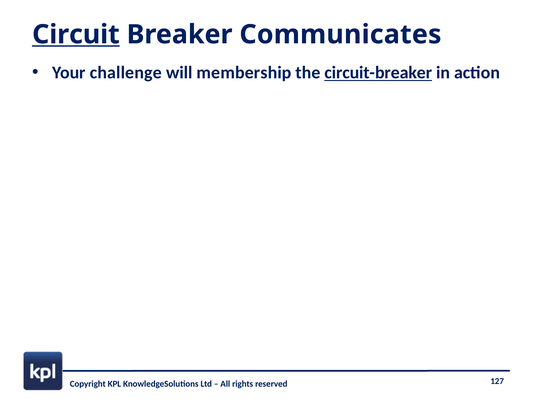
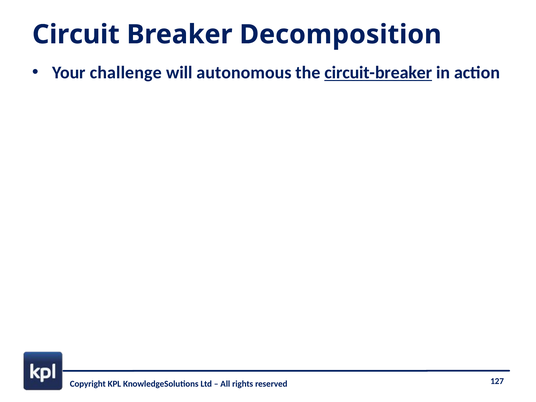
Circuit underline: present -> none
Communicates: Communicates -> Decomposition
membership: membership -> autonomous
